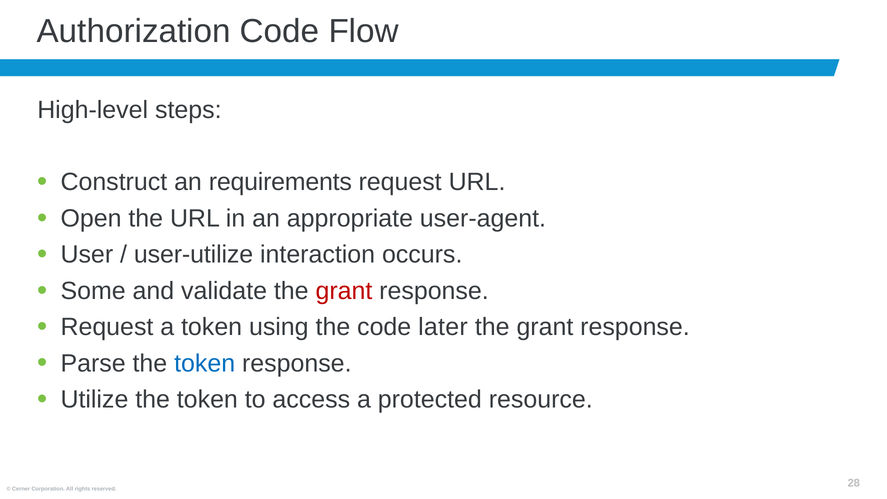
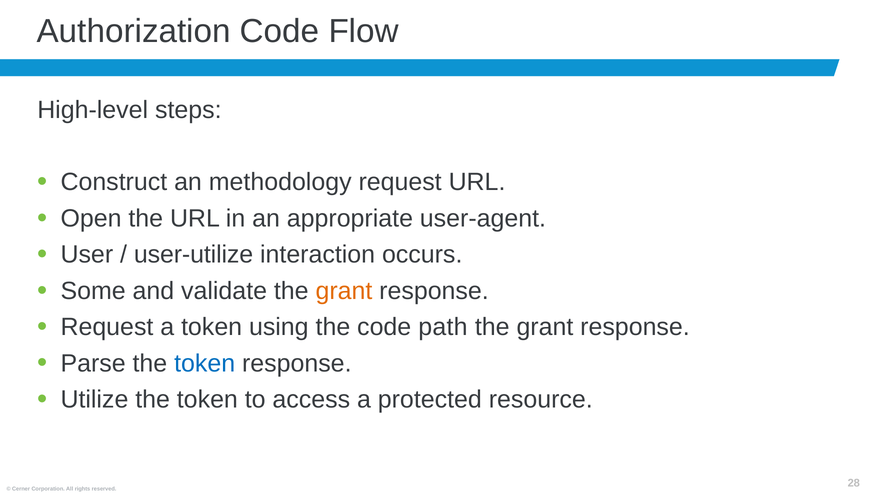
requirements: requirements -> methodology
grant at (344, 291) colour: red -> orange
later: later -> path
